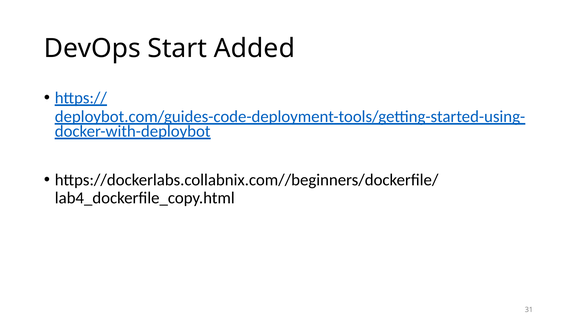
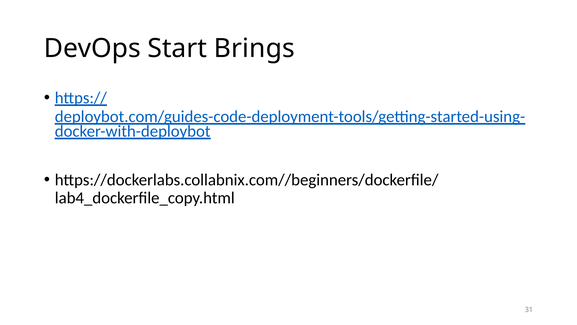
Added: Added -> Brings
